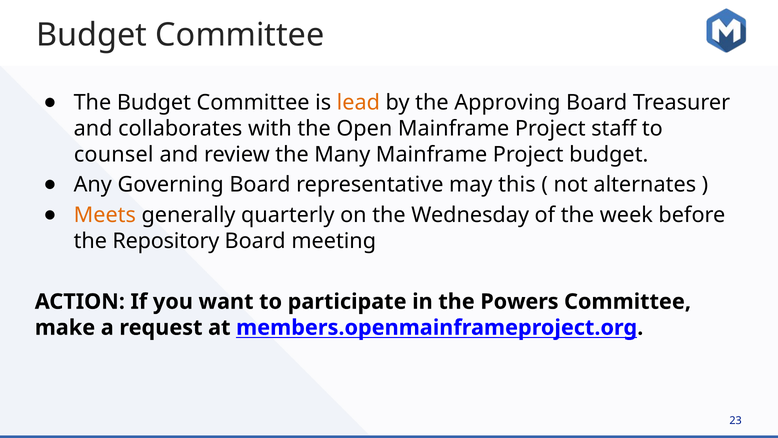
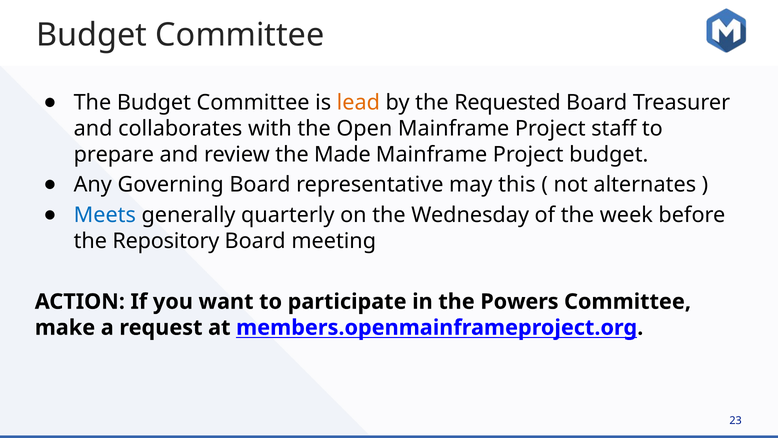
Approving: Approving -> Requested
counsel: counsel -> prepare
Many: Many -> Made
Meets colour: orange -> blue
